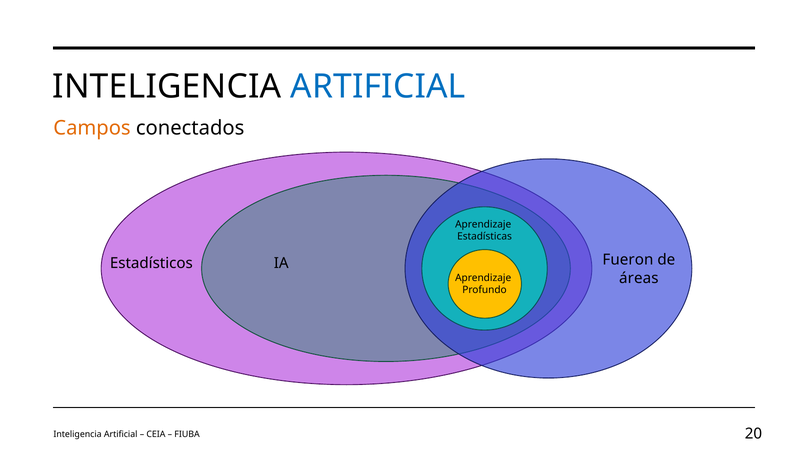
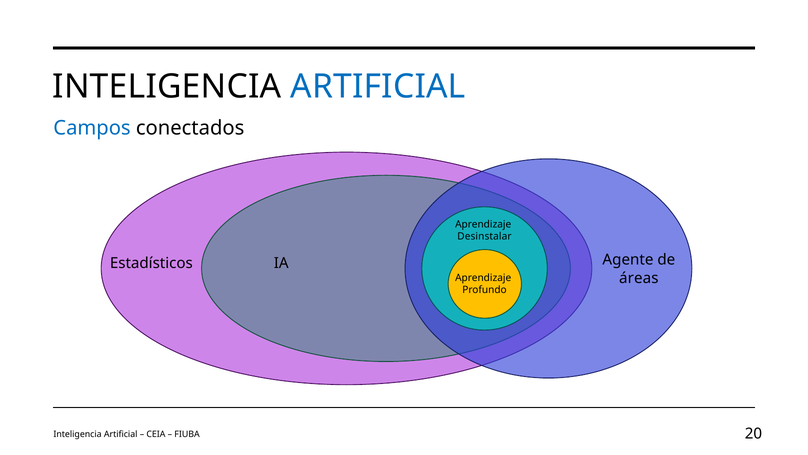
Campos colour: orange -> blue
Estadísticas: Estadísticas -> Desinstalar
Fueron: Fueron -> Agente
